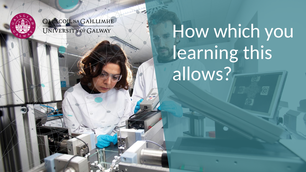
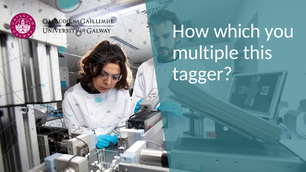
learning: learning -> multiple
allows: allows -> tagger
